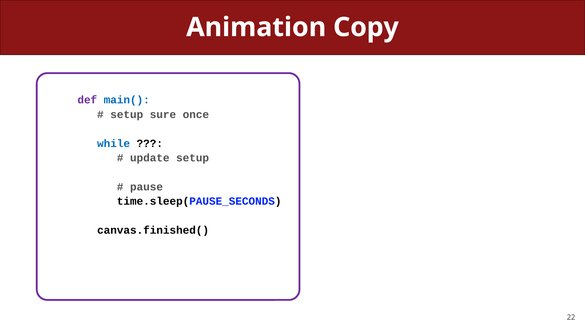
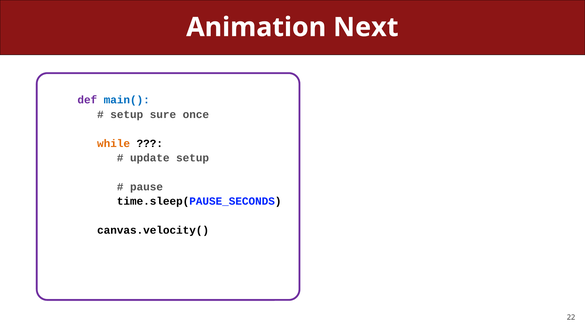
Copy: Copy -> Next
while colour: blue -> orange
canvas.finished(: canvas.finished( -> canvas.velocity(
